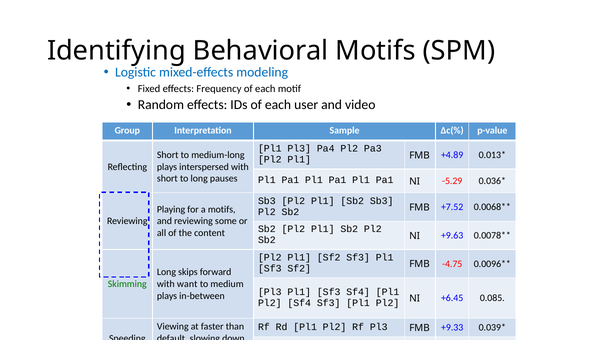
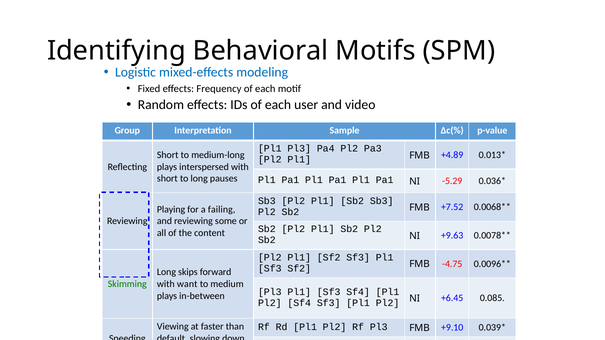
a motifs: motifs -> failing
+9.33: +9.33 -> +9.10
